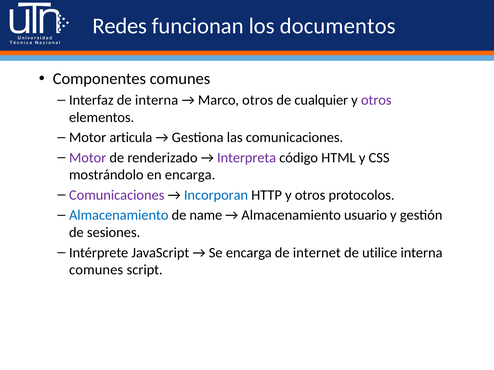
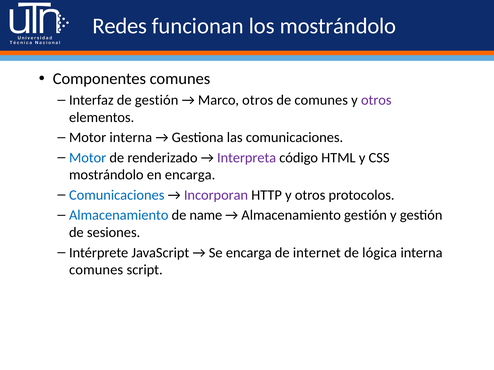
los documentos: documentos -> mostrándolo
de interna: interna -> gestión
de cualquier: cualquier -> comunes
Motor articula: articula -> interna
Motor at (88, 158) colour: purple -> blue
Comunicaciones at (117, 195) colour: purple -> blue
Incorporan colour: blue -> purple
Almacenamiento usuario: usuario -> gestión
utilice: utilice -> lógica
